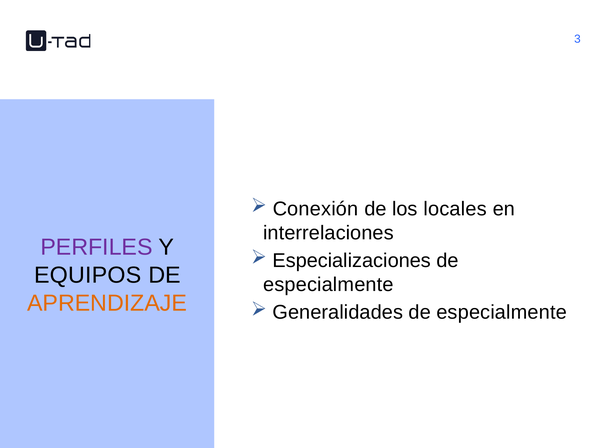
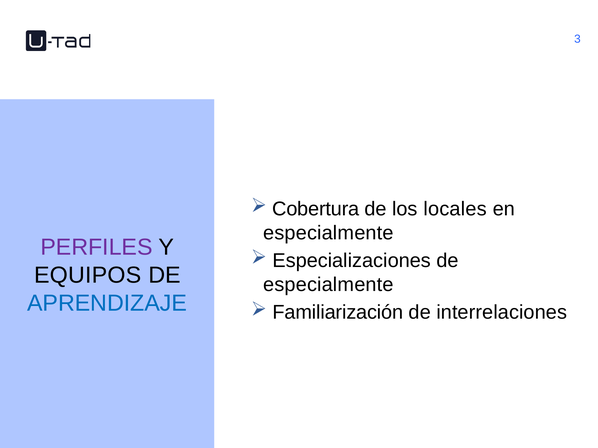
Conexión: Conexión -> Cobertura
interrelaciones at (328, 233): interrelaciones -> especialmente
APRENDIZAJE colour: orange -> blue
Generalidades: Generalidades -> Familiarización
especialmente at (502, 313): especialmente -> interrelaciones
